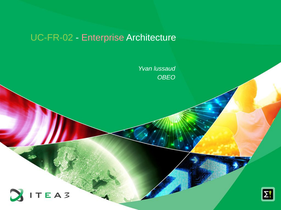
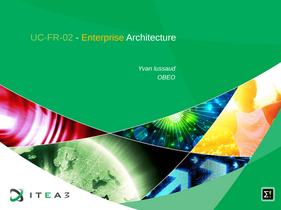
Enterprise colour: pink -> yellow
